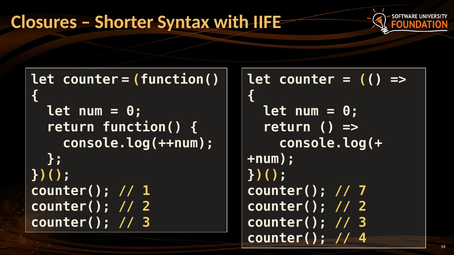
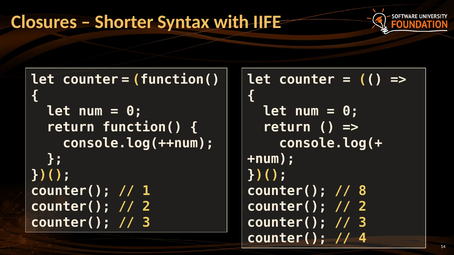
7: 7 -> 8
